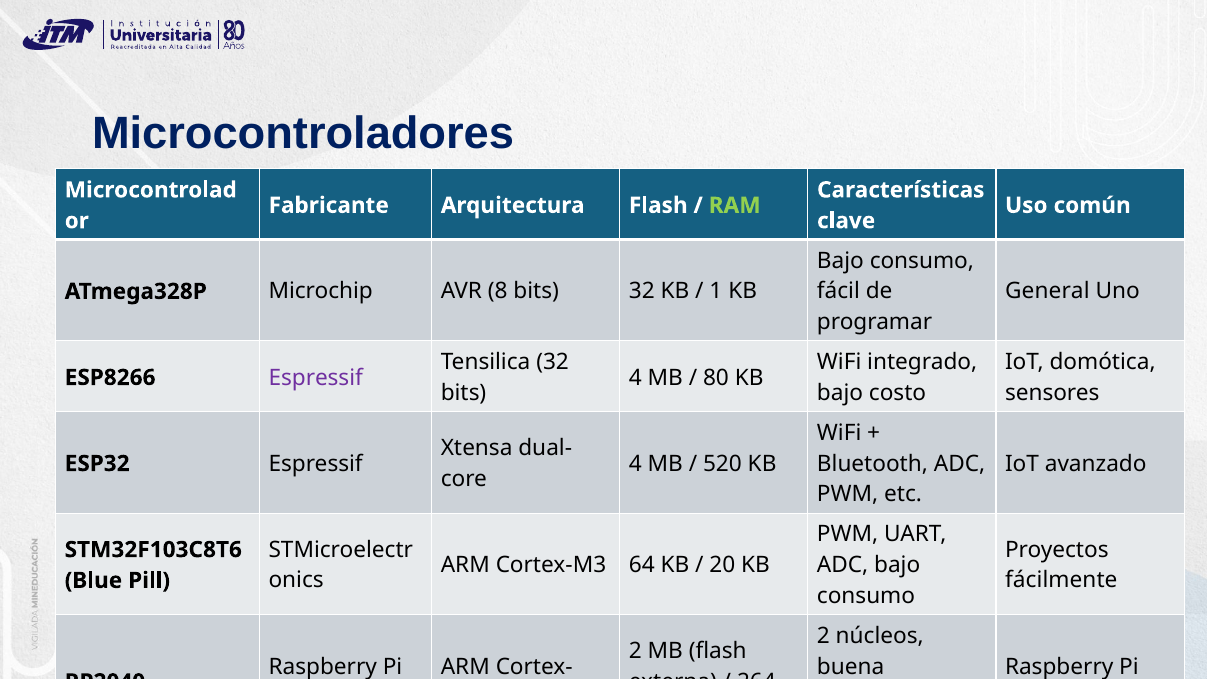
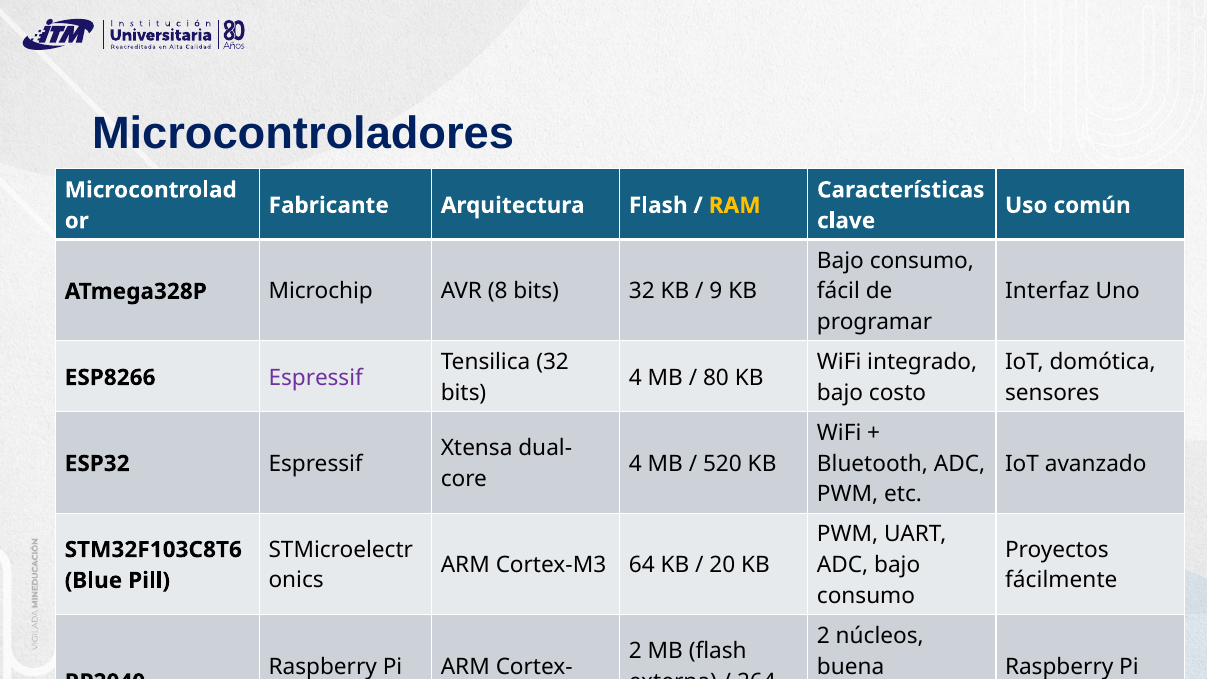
RAM at (735, 205) colour: light green -> yellow
General: General -> Interfaz
1: 1 -> 9
